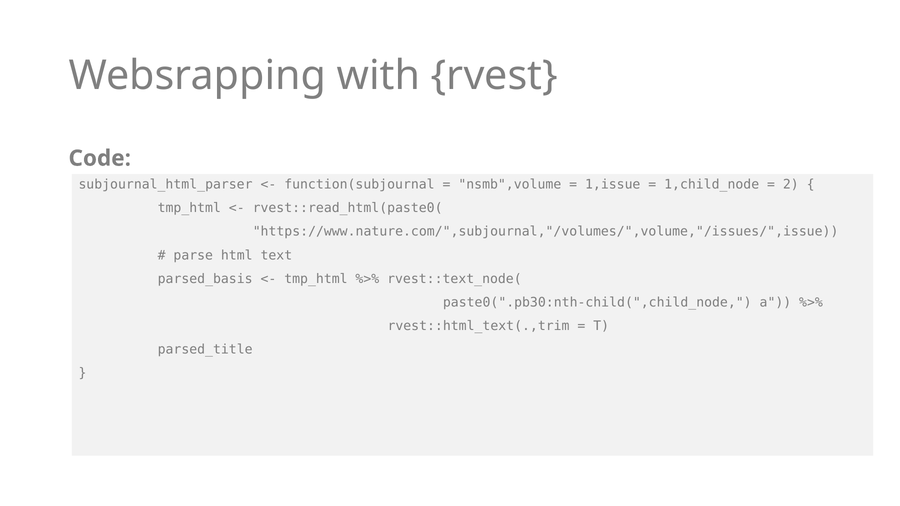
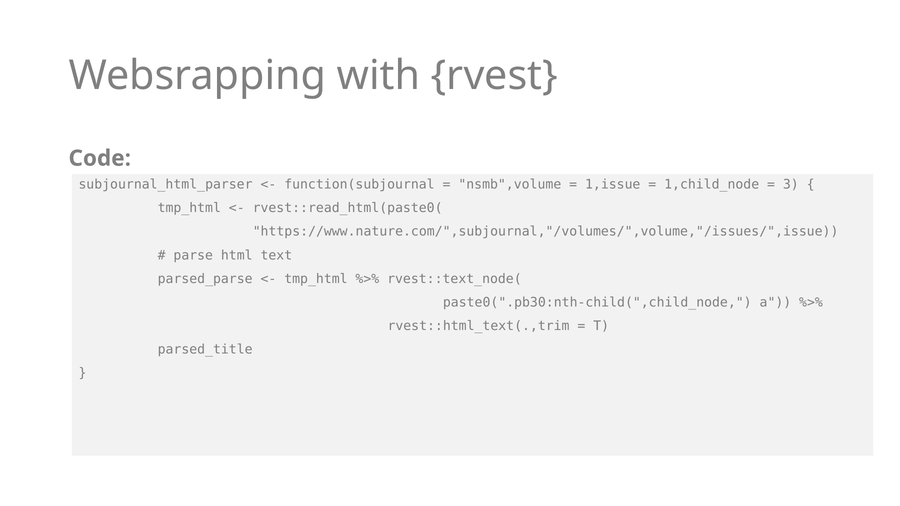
2: 2 -> 3
parsed_basis: parsed_basis -> parsed_parse
